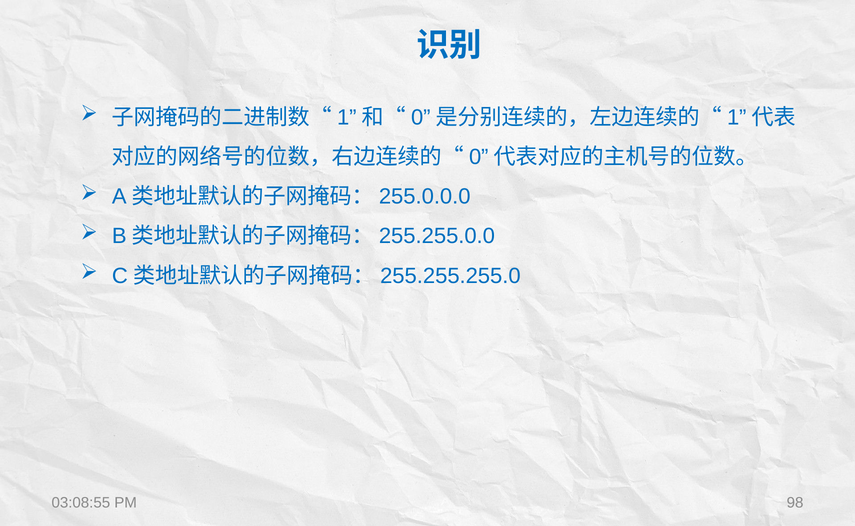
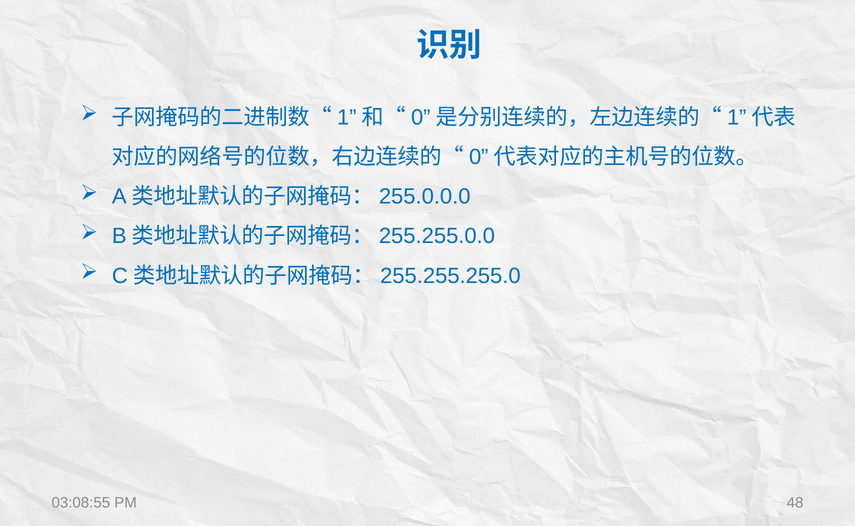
98: 98 -> 48
